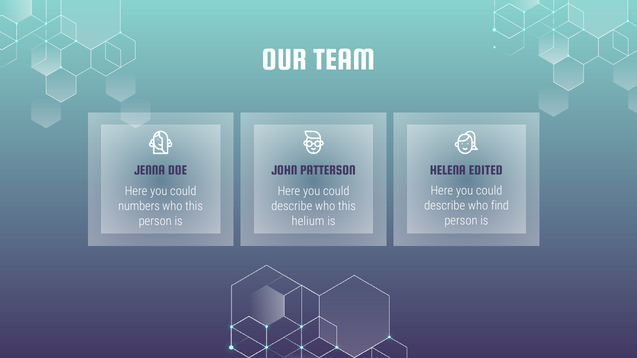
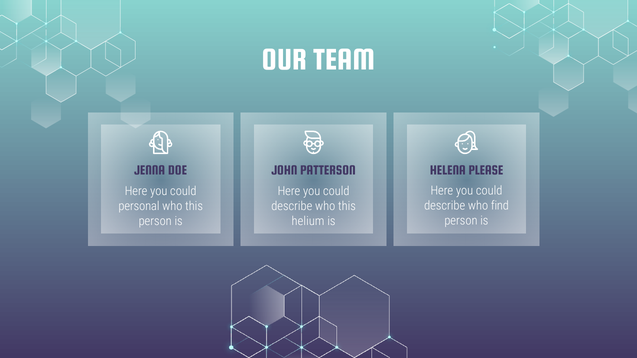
EDITED: EDITED -> PLEASE
numbers: numbers -> personal
